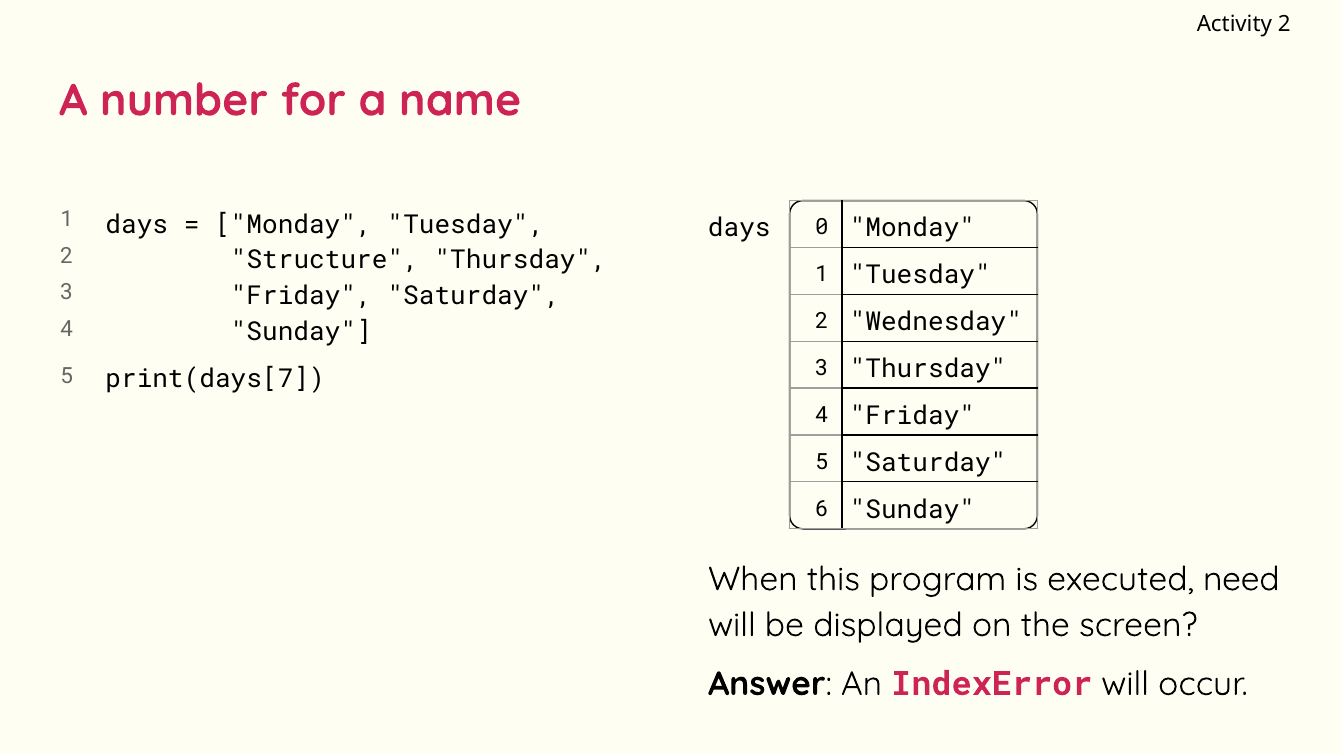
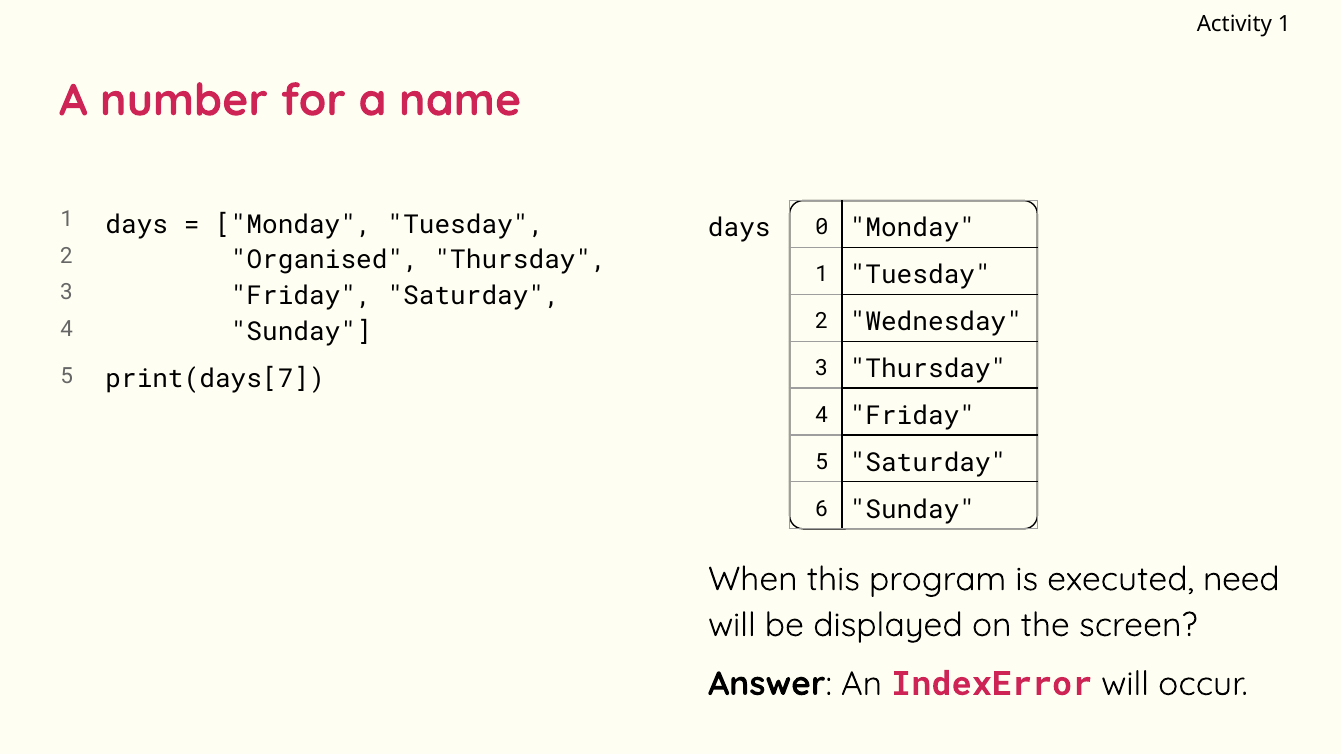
Activity 2: 2 -> 1
Structure: Structure -> Organised
